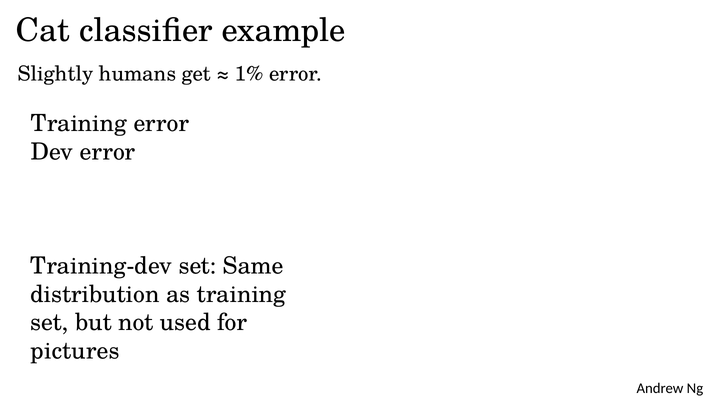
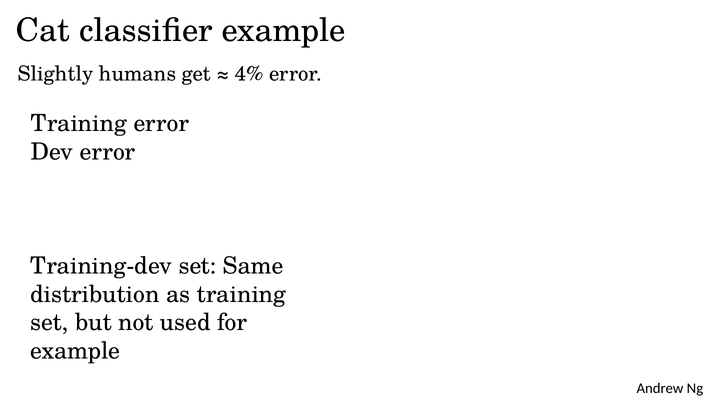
1%: 1% -> 4%
pictures at (75, 351): pictures -> example
